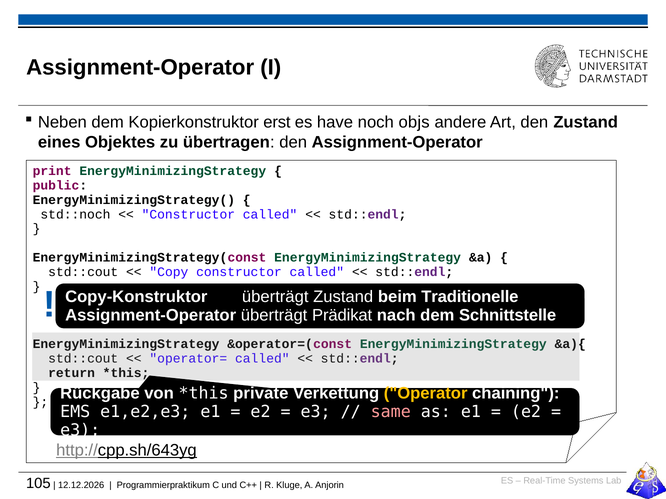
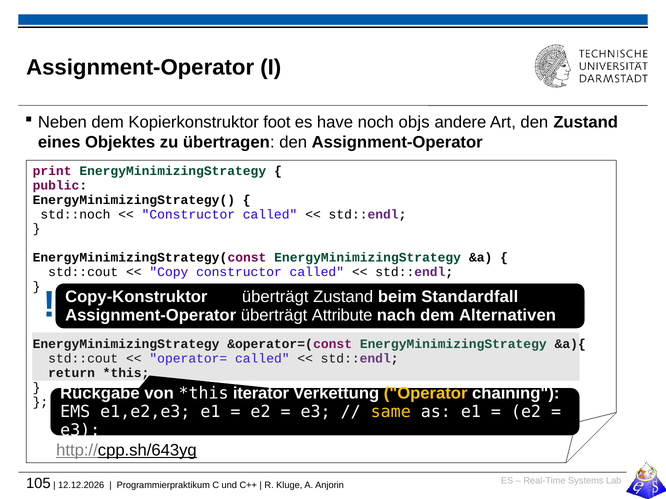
erst: erst -> foot
Traditionelle: Traditionelle -> Standardfall
Prädikat: Prädikat -> Attribute
Schnittstelle: Schnittstelle -> Alternativen
private: private -> iterator
same colour: pink -> yellow
